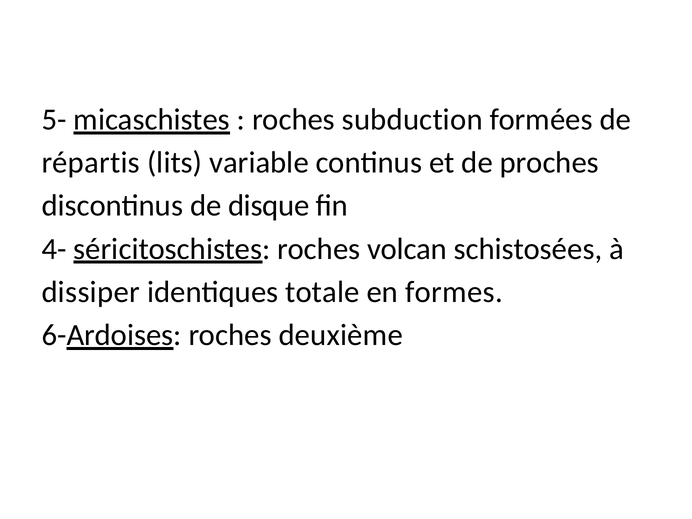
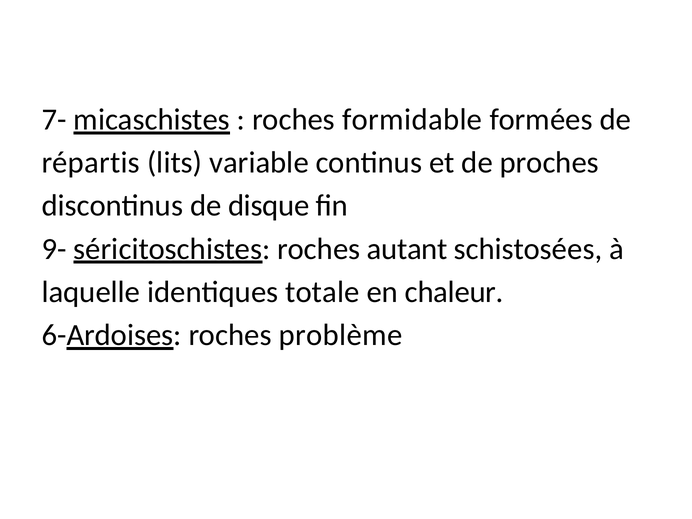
5-: 5- -> 7-
subduction: subduction -> formidable
4-: 4- -> 9-
volcan: volcan -> autant
dissiper: dissiper -> laquelle
formes: formes -> chaleur
deuxième: deuxième -> problème
